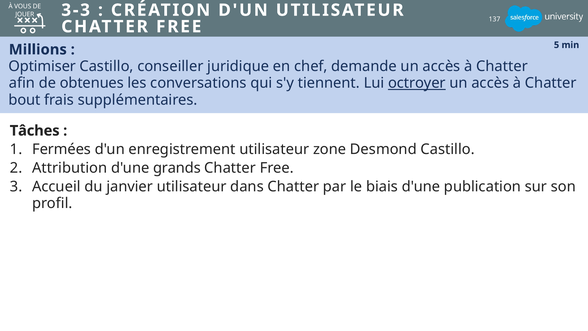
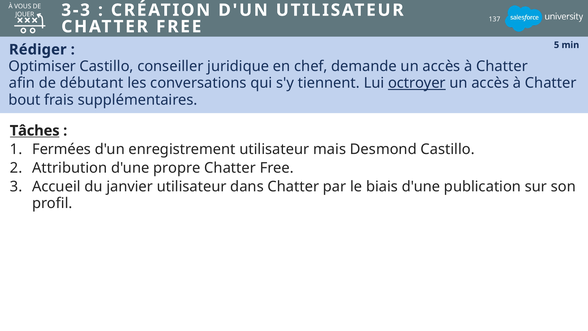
Millions: Millions -> Rédiger
obtenues: obtenues -> débutant
Tâches underline: none -> present
zone: zone -> mais
grands: grands -> propre
